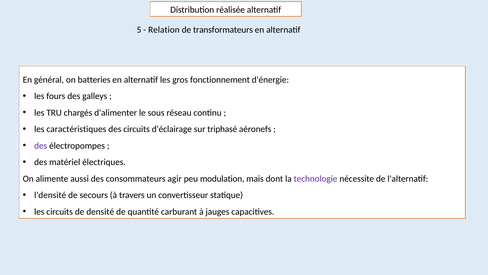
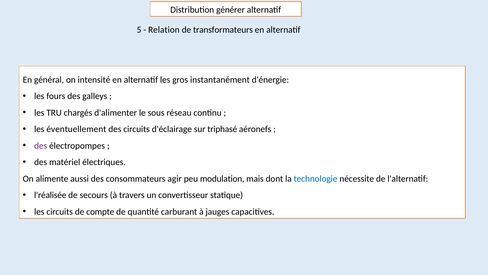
réalisée: réalisée -> générer
batteries: batteries -> intensité
fonctionnement: fonctionnement -> instantanément
caractéristiques: caractéristiques -> éventuellement
technologie colour: purple -> blue
l'densité: l'densité -> l'réalisée
densité: densité -> compte
